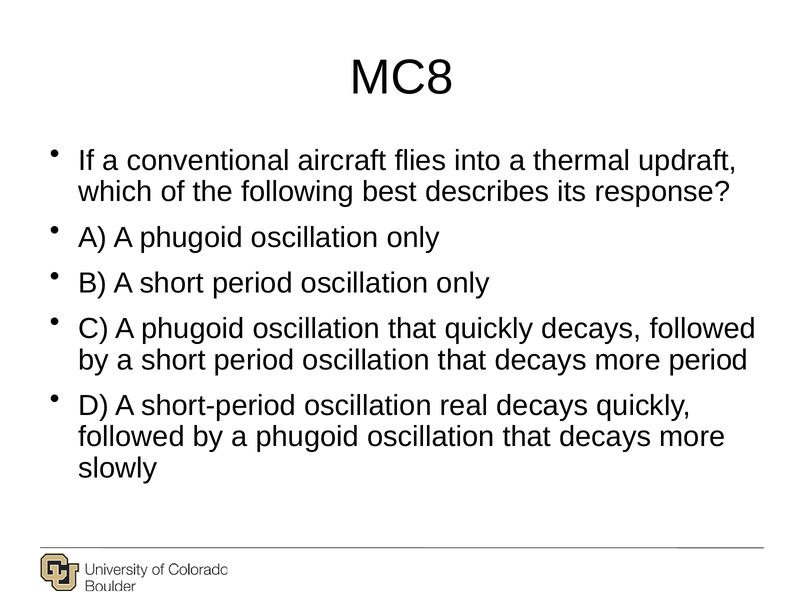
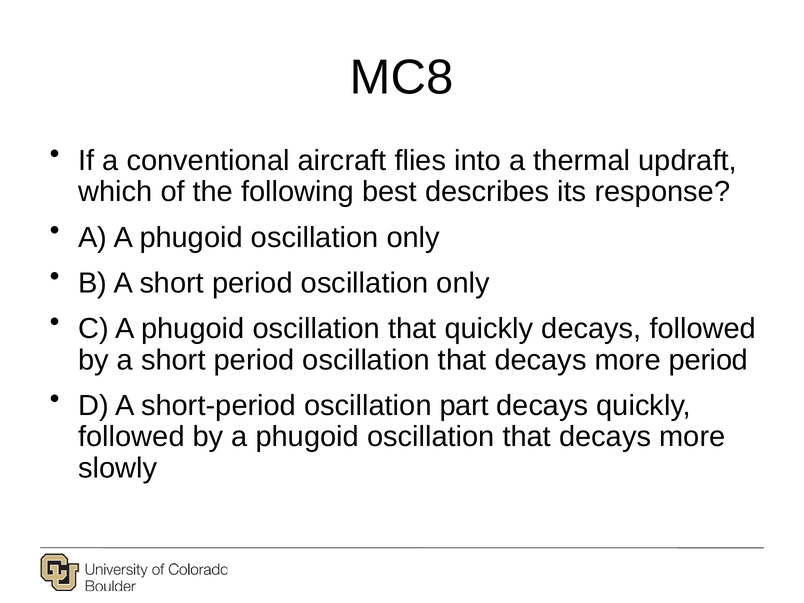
real: real -> part
